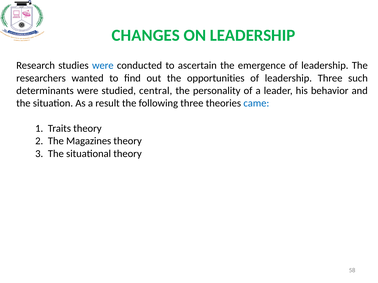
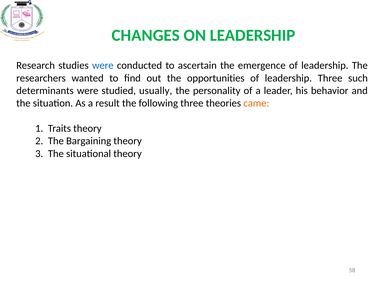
central: central -> usually
came colour: blue -> orange
Magazines: Magazines -> Bargaining
